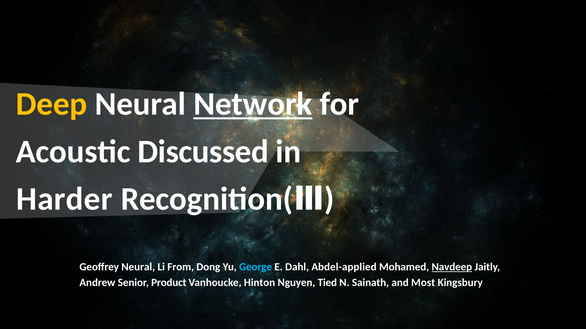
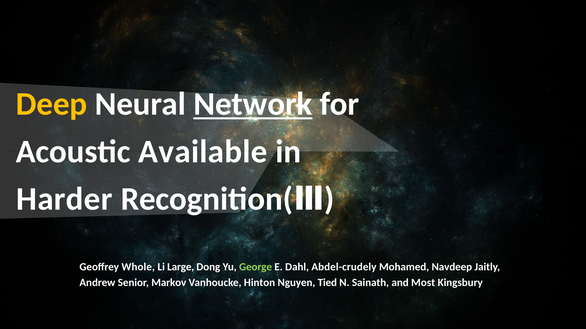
Discussed: Discussed -> Available
Geoffrey Neural: Neural -> Whole
From: From -> Large
George colour: light blue -> light green
Abdel-applied: Abdel-applied -> Abdel-crudely
Navdeep underline: present -> none
Product: Product -> Markov
